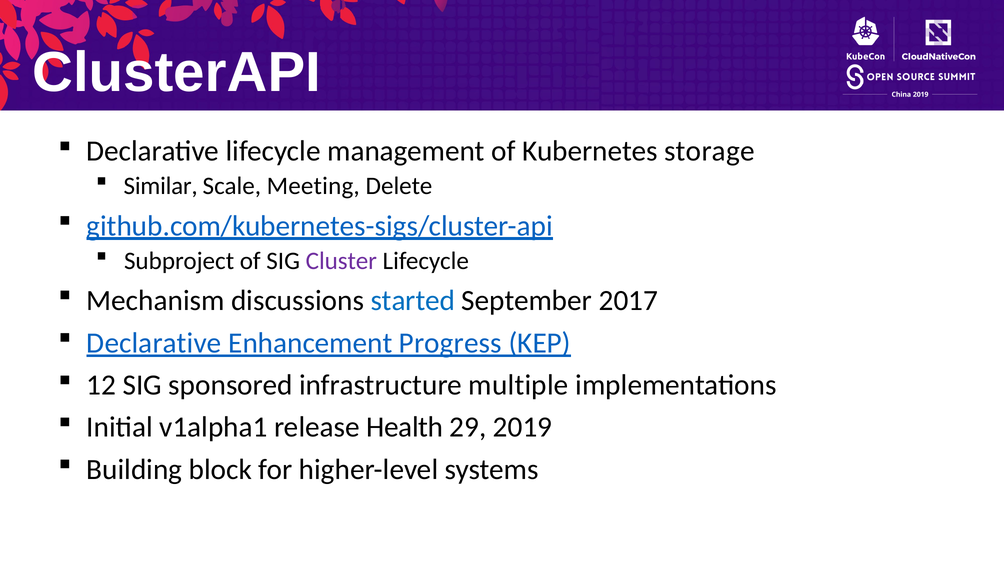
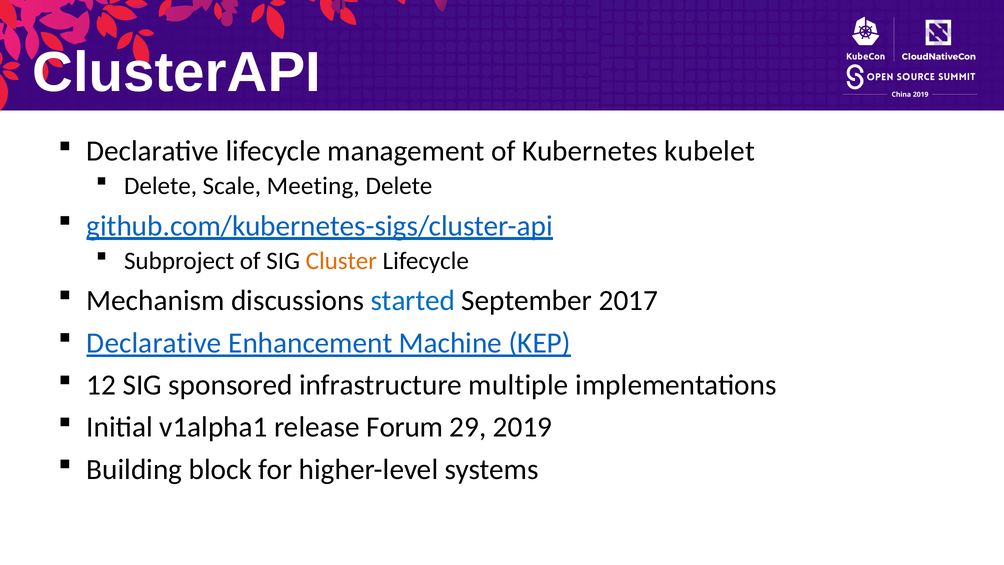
storage: storage -> kubelet
Similar at (161, 186): Similar -> Delete
Cluster colour: purple -> orange
Progress: Progress -> Machine
Health: Health -> Forum
